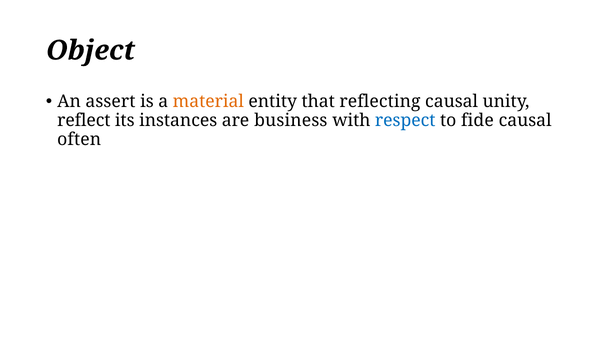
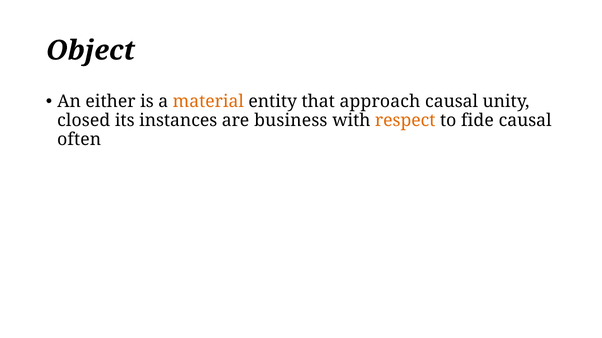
assert: assert -> either
reflecting: reflecting -> approach
reflect: reflect -> closed
respect colour: blue -> orange
